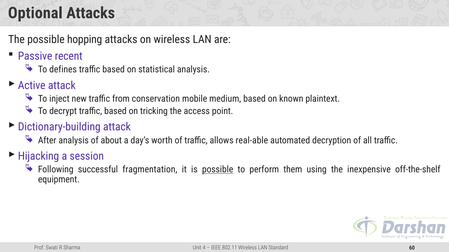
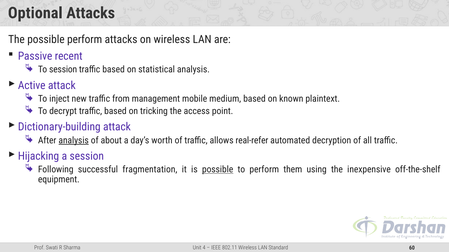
possible hopping: hopping -> perform
To defines: defines -> session
conservation: conservation -> management
analysis at (74, 141) underline: none -> present
real-able: real-able -> real-refer
